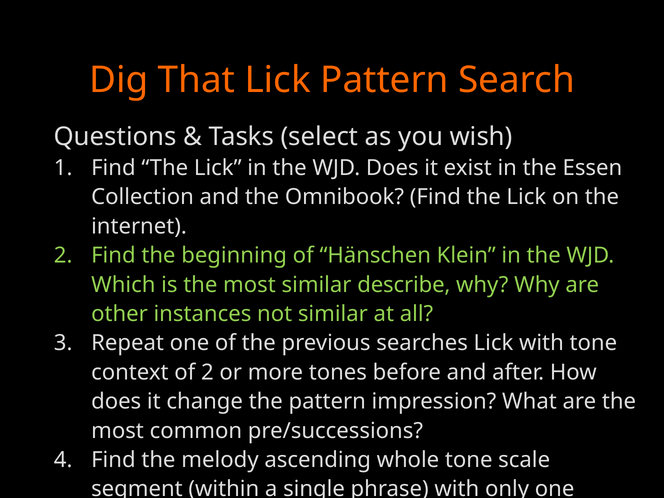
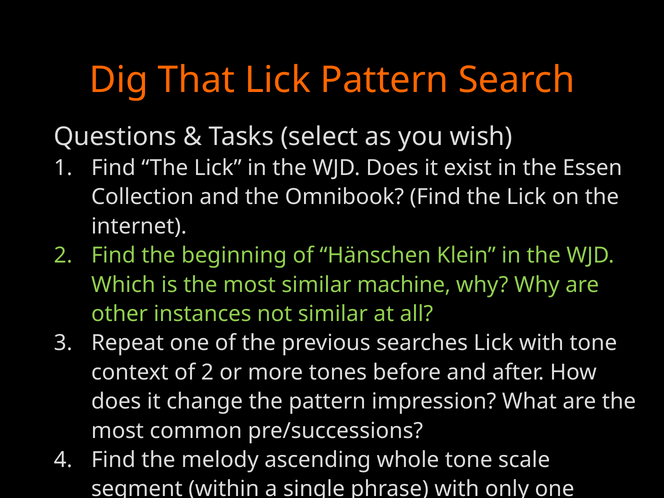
describe: describe -> machine
